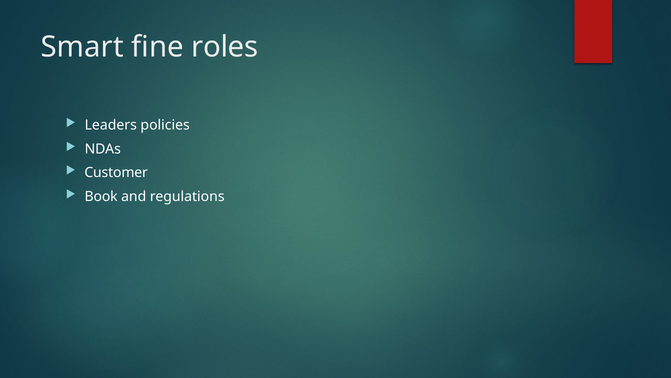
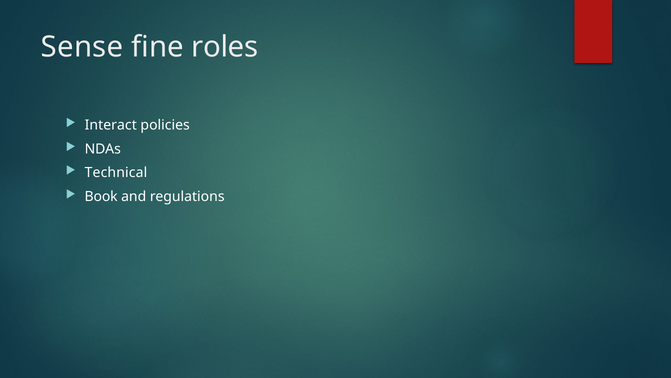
Smart: Smart -> Sense
Leaders: Leaders -> Interact
Customer: Customer -> Technical
